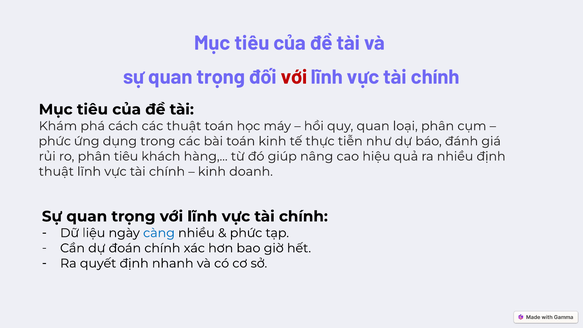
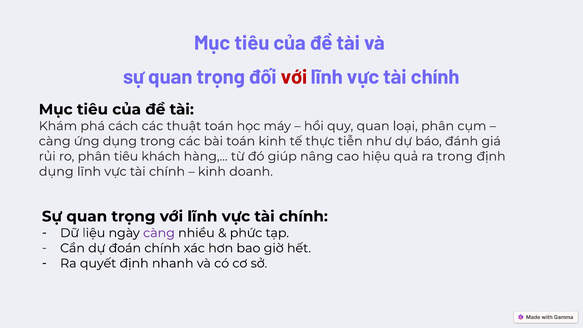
phức at (55, 141): phức -> càng
ra nhiều: nhiều -> trong
thuật at (56, 171): thuật -> dụng
càng at (159, 233) colour: blue -> purple
